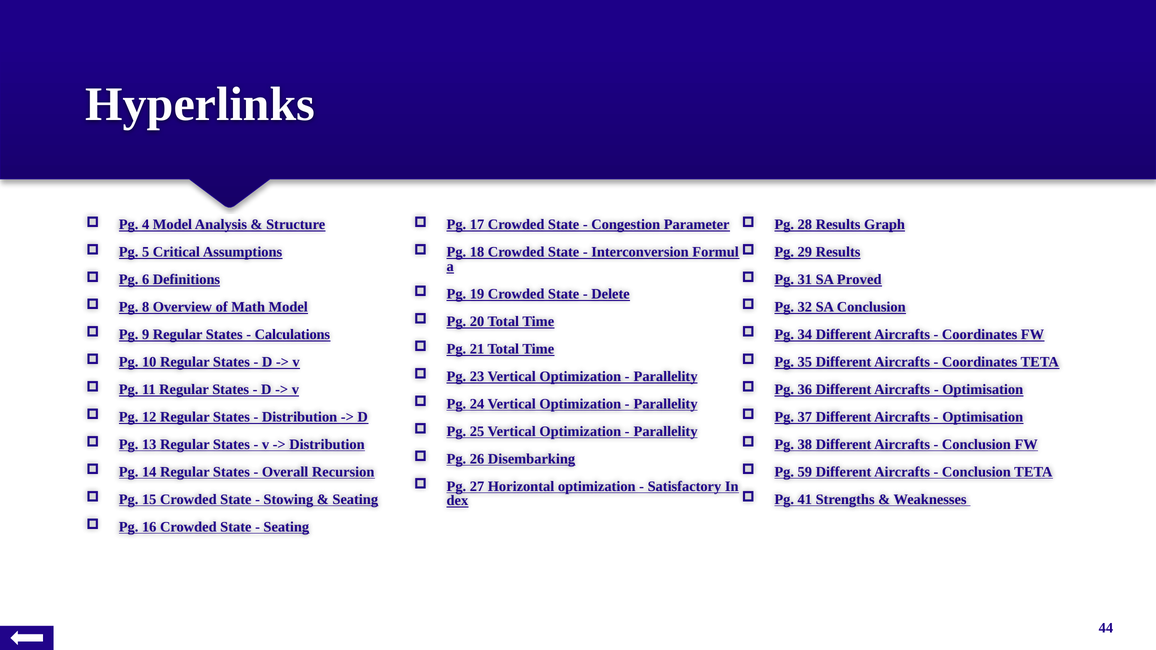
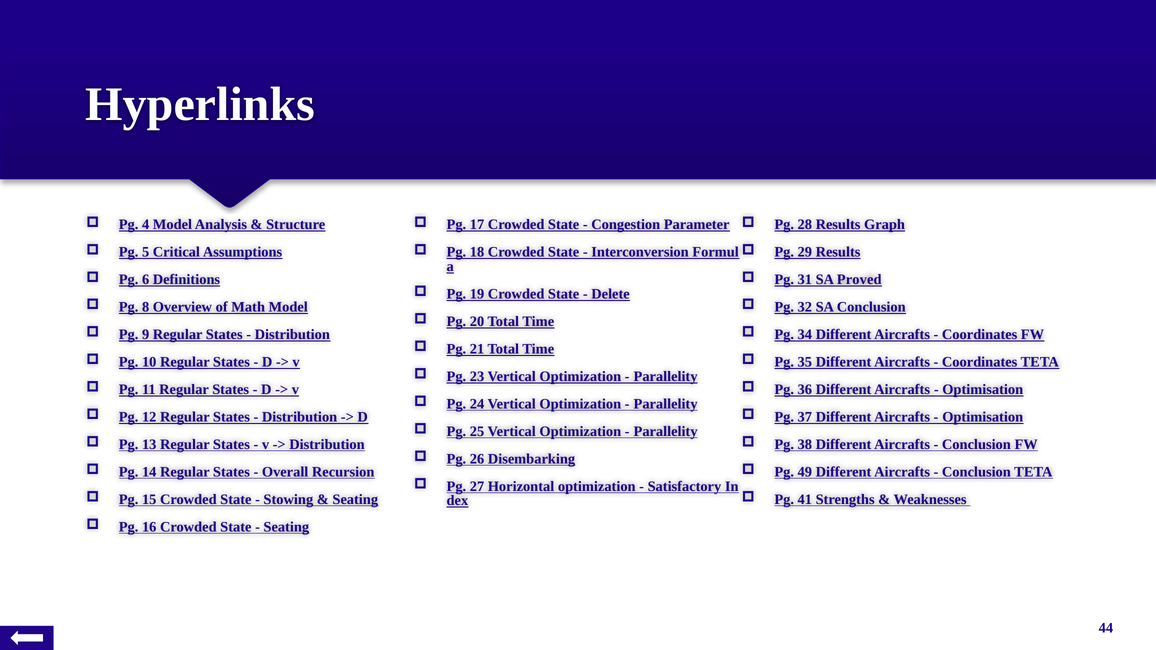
Calculations at (292, 335): Calculations -> Distribution
59: 59 -> 49
